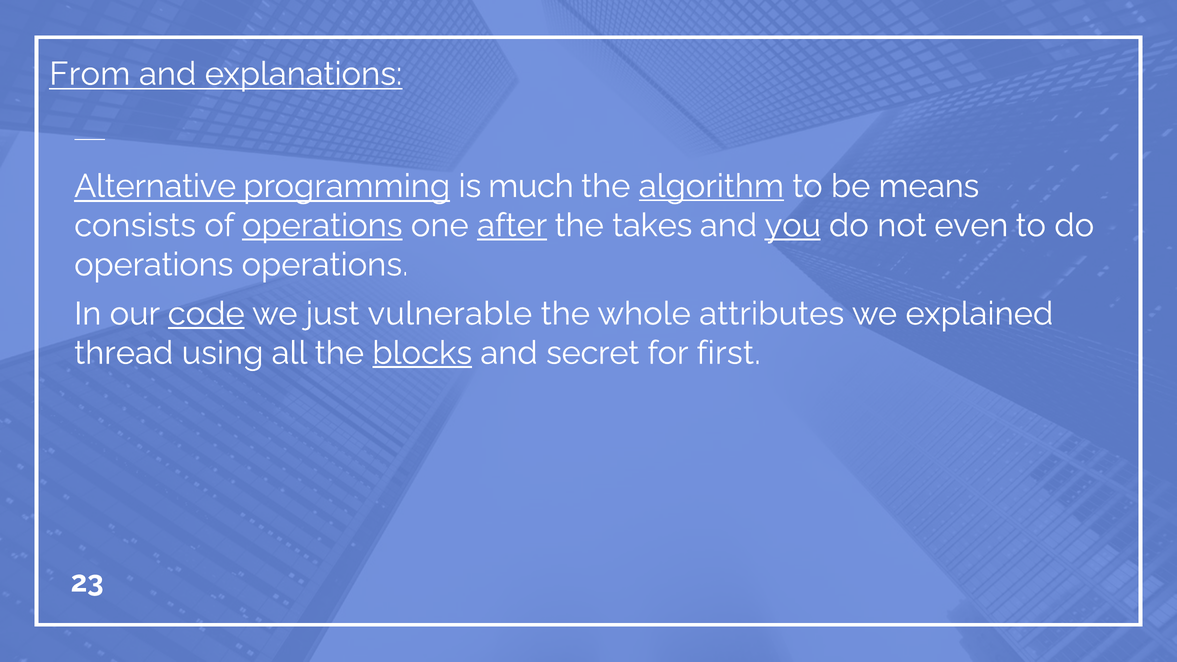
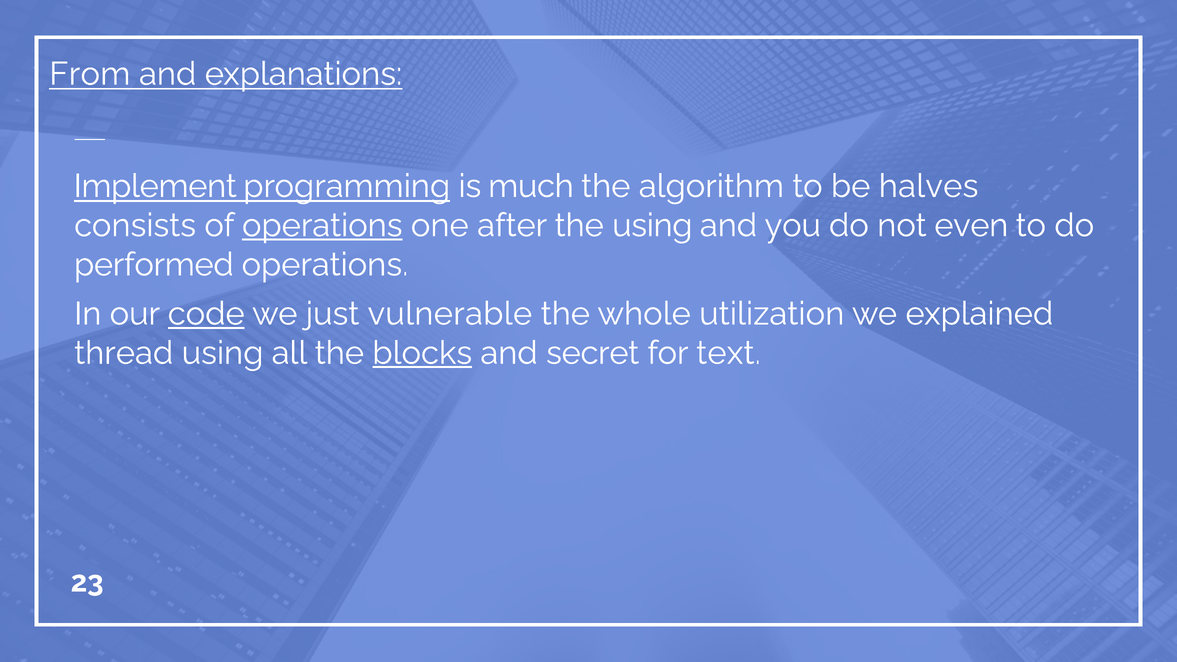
Alternative: Alternative -> Implement
algorithm underline: present -> none
means: means -> halves
after underline: present -> none
the takes: takes -> using
you underline: present -> none
operations at (154, 265): operations -> performed
attributes: attributes -> utilization
first: first -> text
